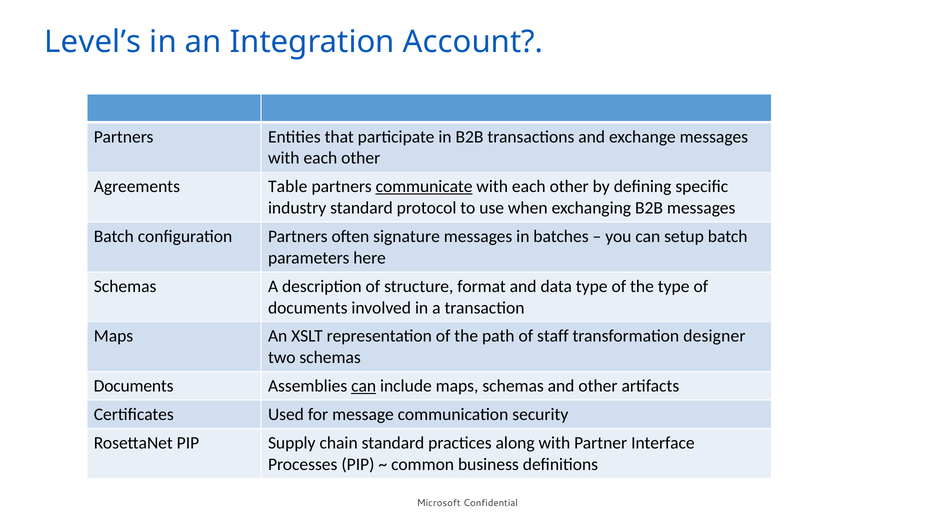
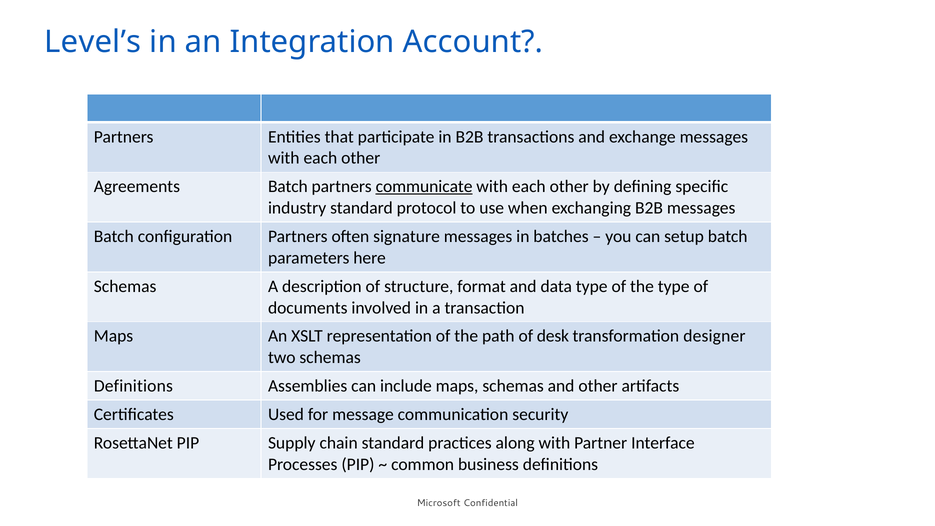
Agreements Table: Table -> Batch
staff: staff -> desk
Documents at (134, 386): Documents -> Definitions
can at (364, 386) underline: present -> none
